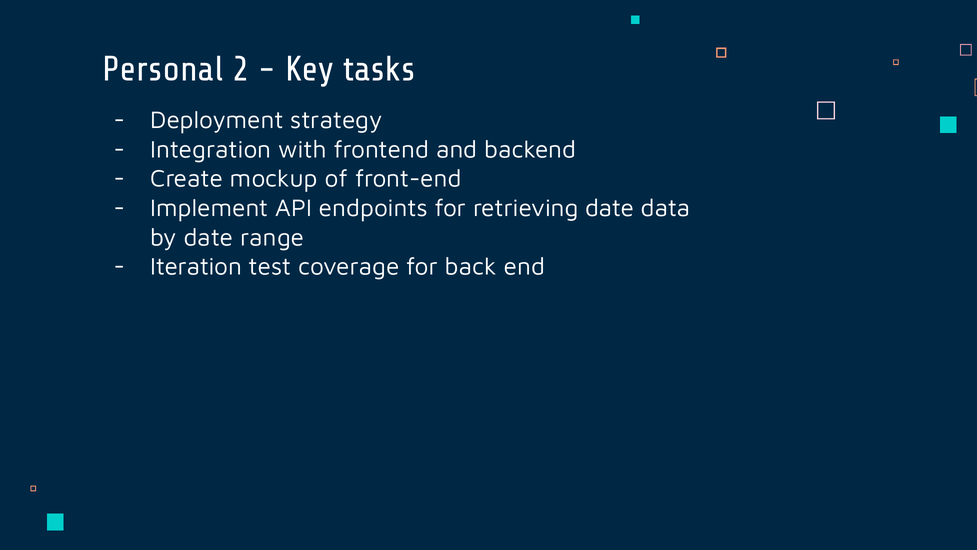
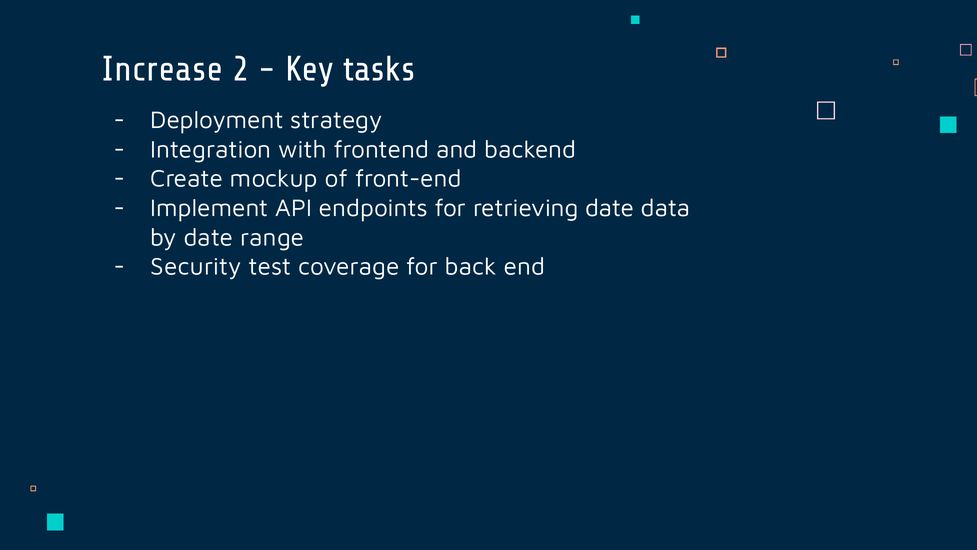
Personal: Personal -> Increase
Iteration: Iteration -> Security
